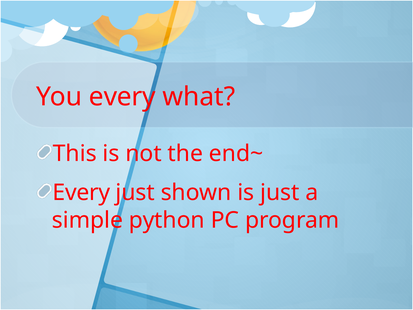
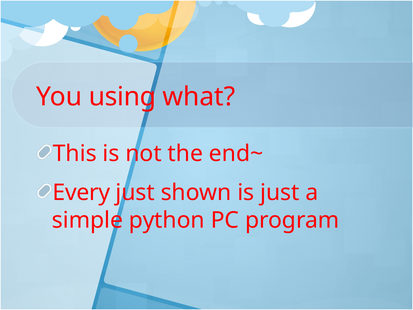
You every: every -> using
